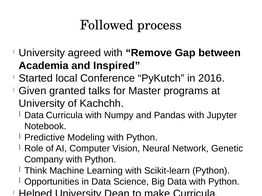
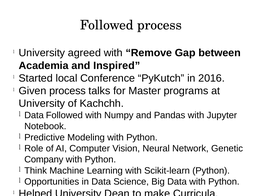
Given granted: granted -> process
Data Curricula: Curricula -> Followed
